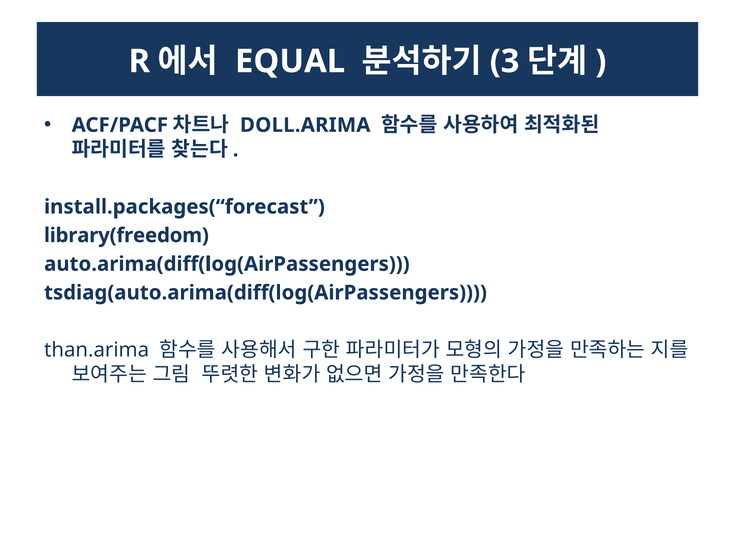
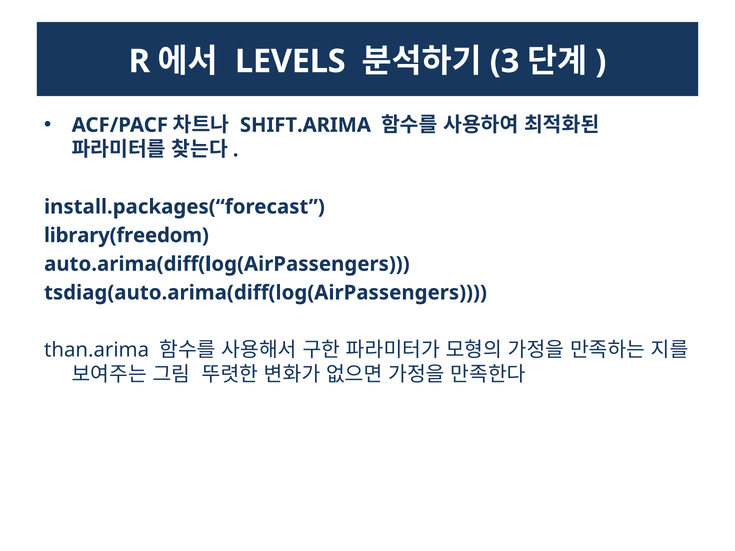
EQUAL: EQUAL -> LEVELS
DOLL.ARIMA: DOLL.ARIMA -> SHIFT.ARIMA
